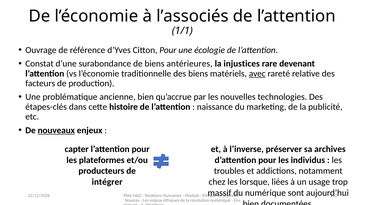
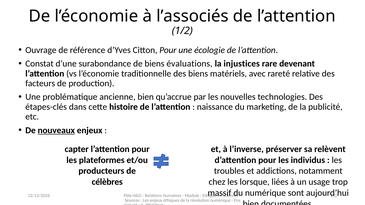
1/1: 1/1 -> 1/2
antérieures: antérieures -> évaluations
avec underline: present -> none
archives: archives -> relèvent
intégrer: intégrer -> célèbres
